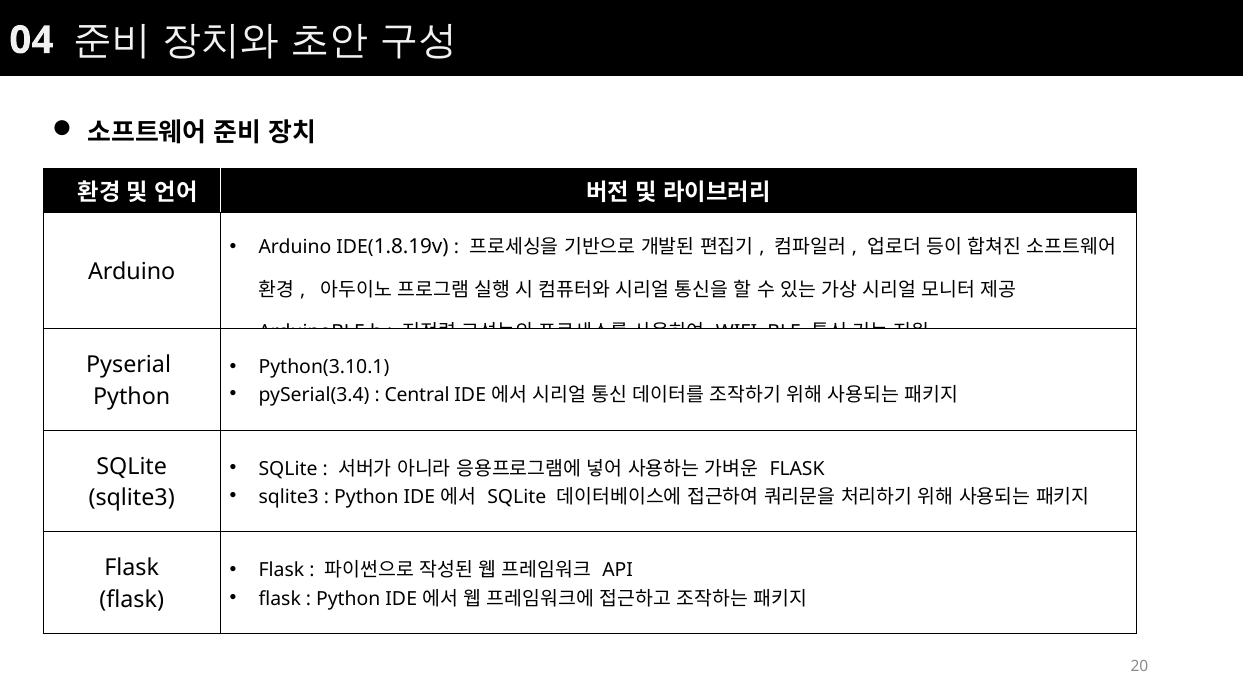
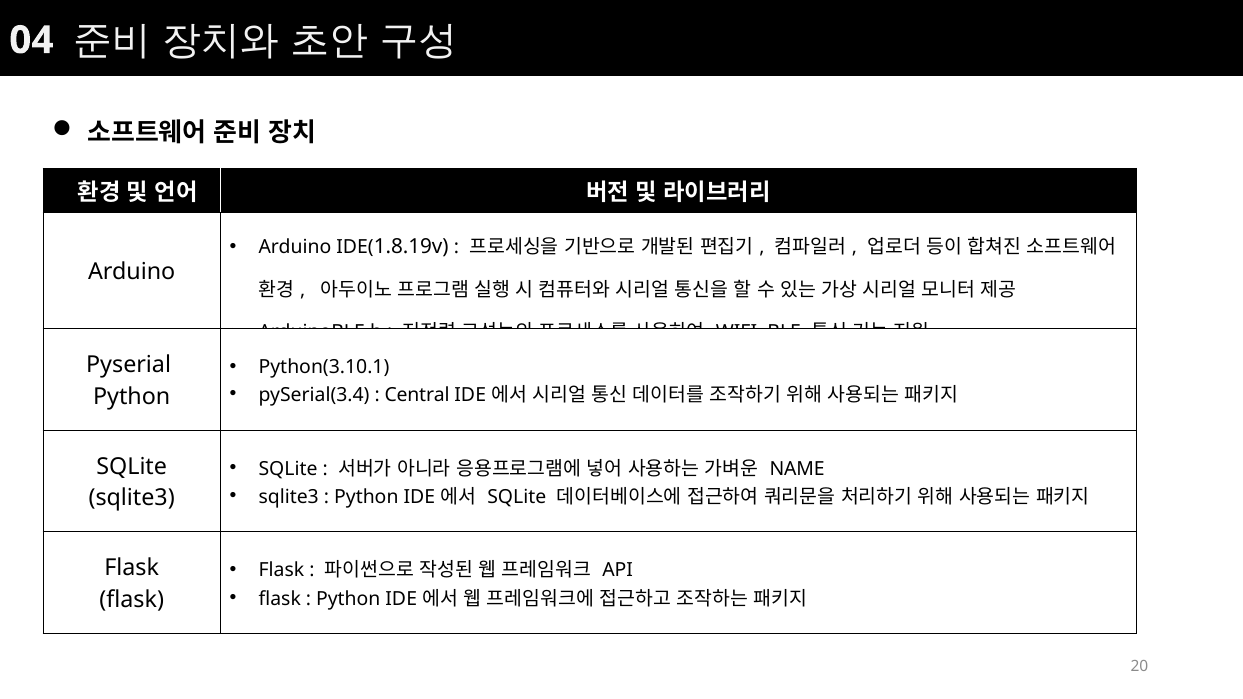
FLASK at (797, 469): FLASK -> NAME
